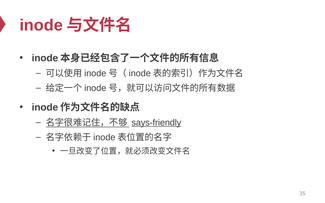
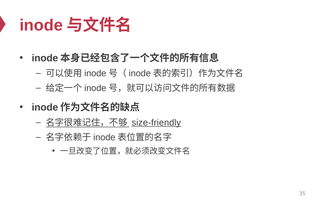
says-friendly: says-friendly -> size-friendly
